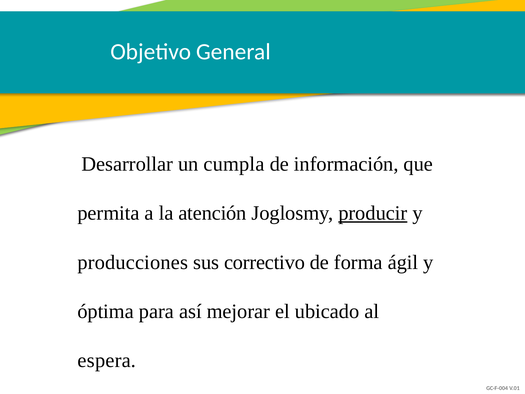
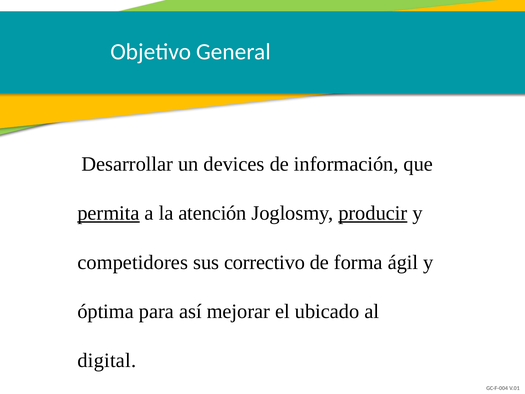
cumpla: cumpla -> devices
permita underline: none -> present
producciones: producciones -> competidores
espera: espera -> digital
